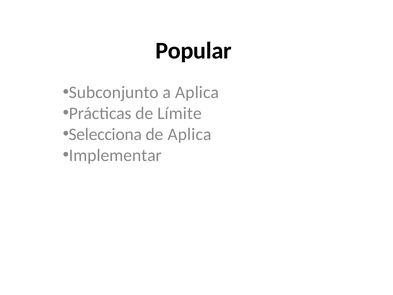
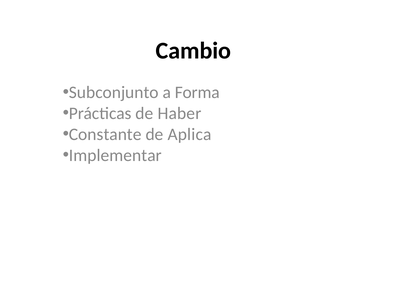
Popular: Popular -> Cambio
a Aplica: Aplica -> Forma
Límite: Límite -> Haber
Selecciona: Selecciona -> Constante
